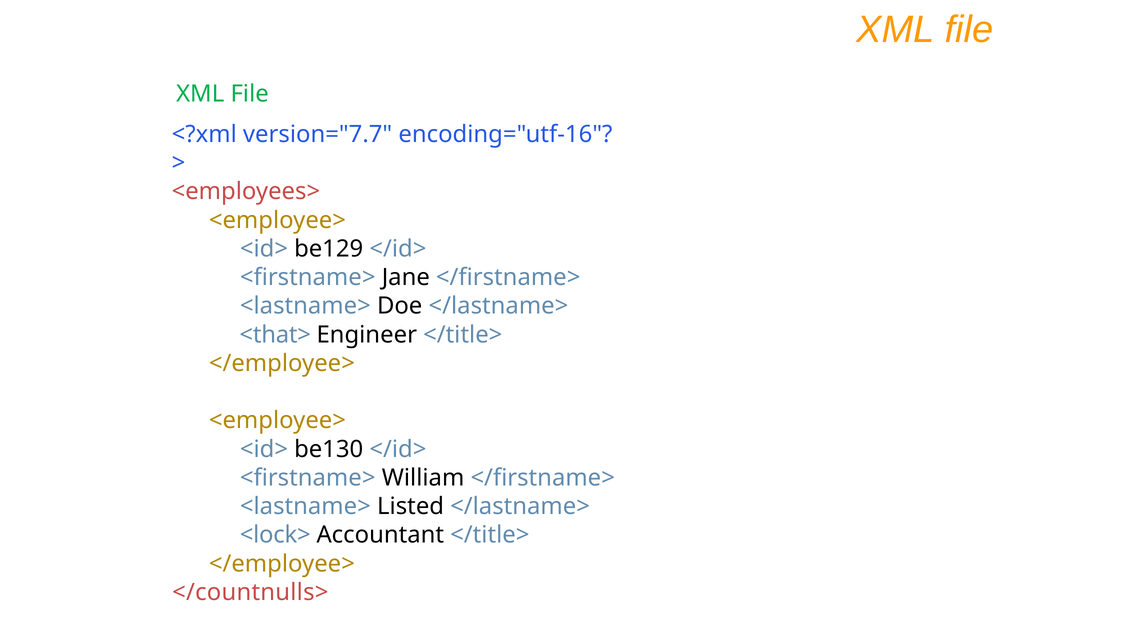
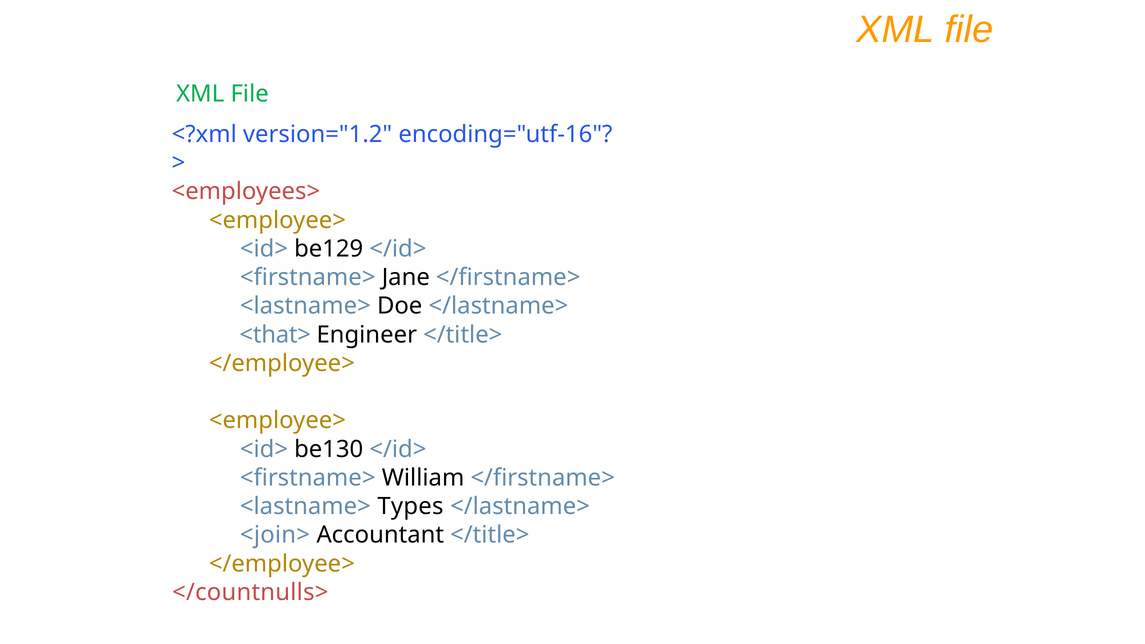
version="7.7: version="7.7 -> version="1.2
Listed: Listed -> Types
<lock>: <lock> -> <join>
